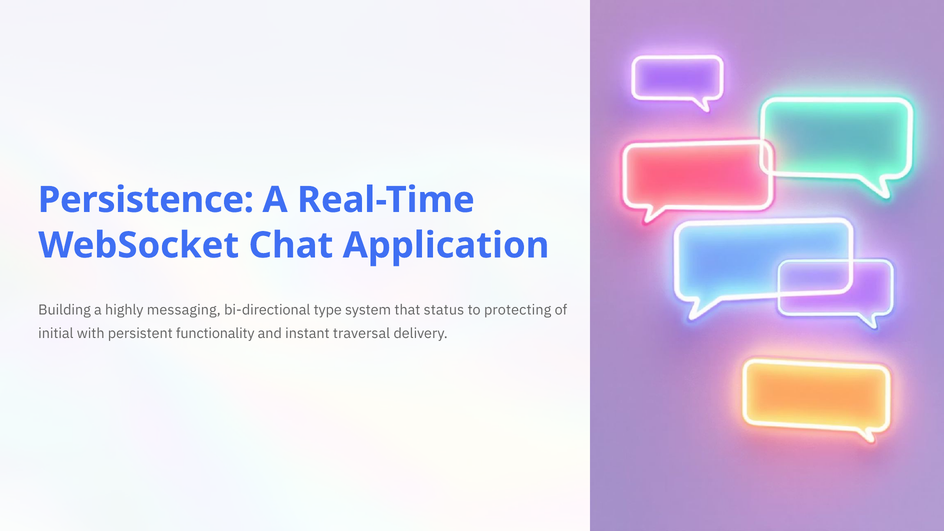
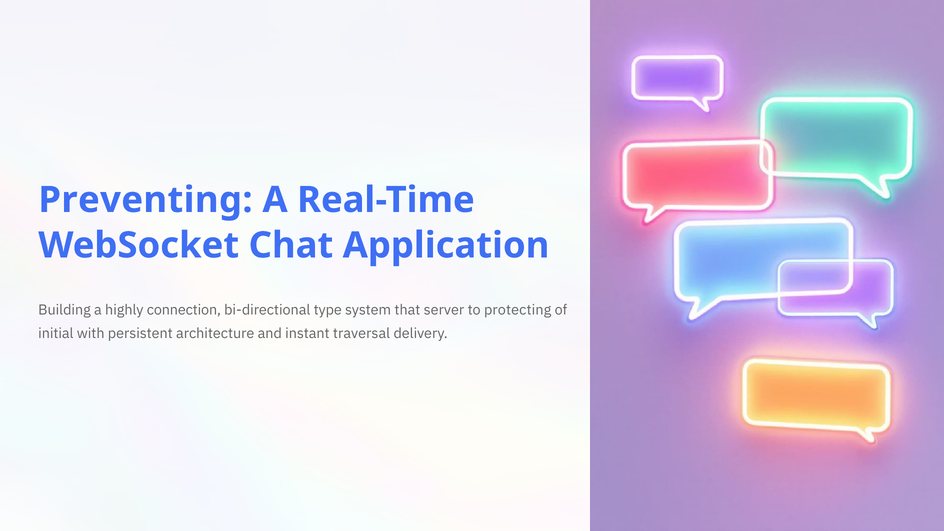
Persistence: Persistence -> Preventing
messaging: messaging -> connection
status: status -> server
functionality: functionality -> architecture
